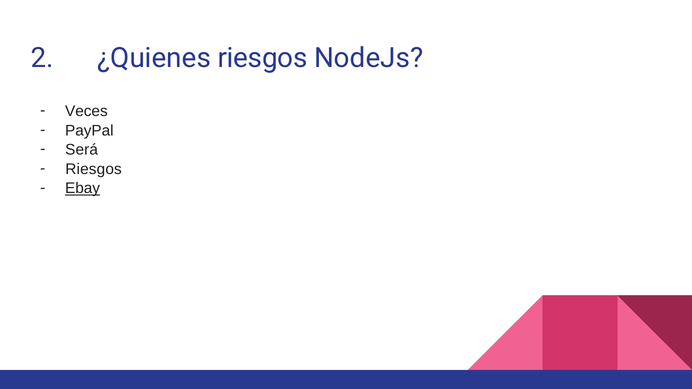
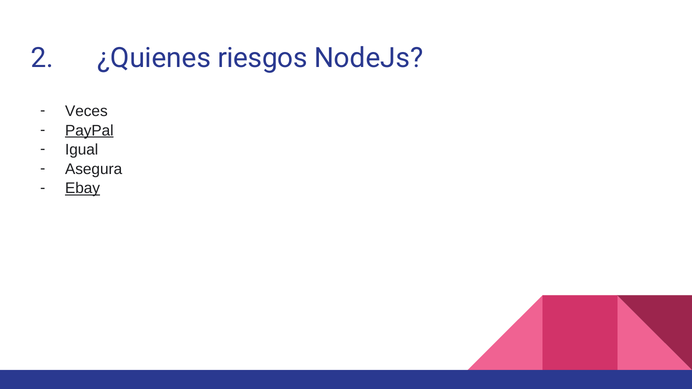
PayPal underline: none -> present
Será: Será -> Igual
Riesgos at (94, 169): Riesgos -> Asegura
